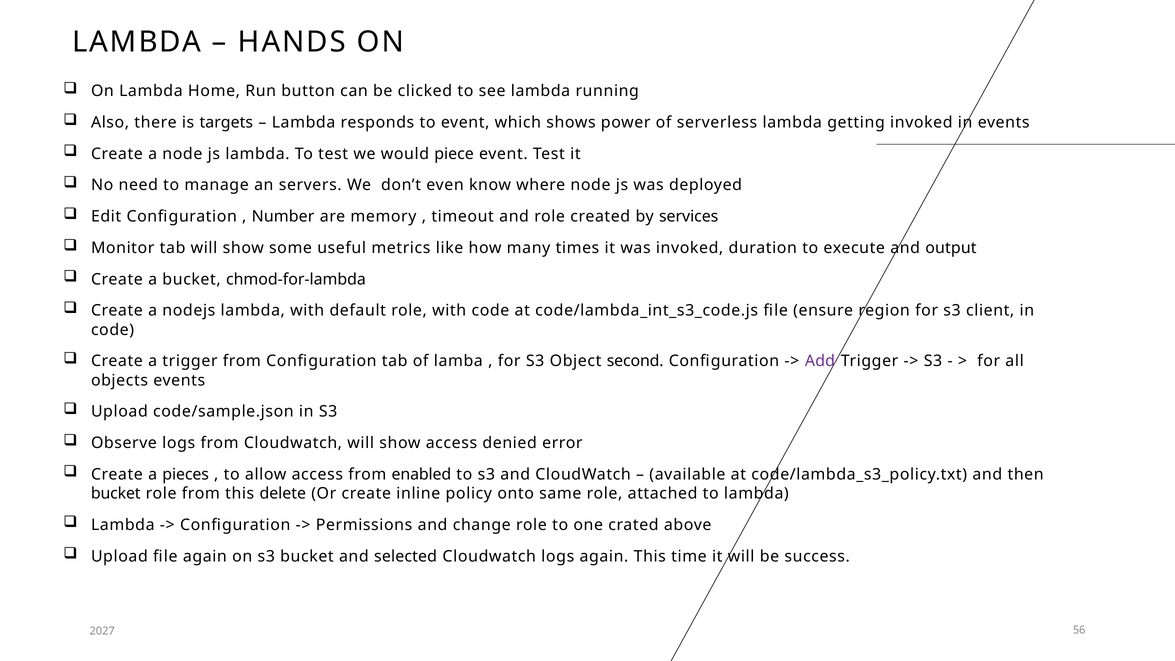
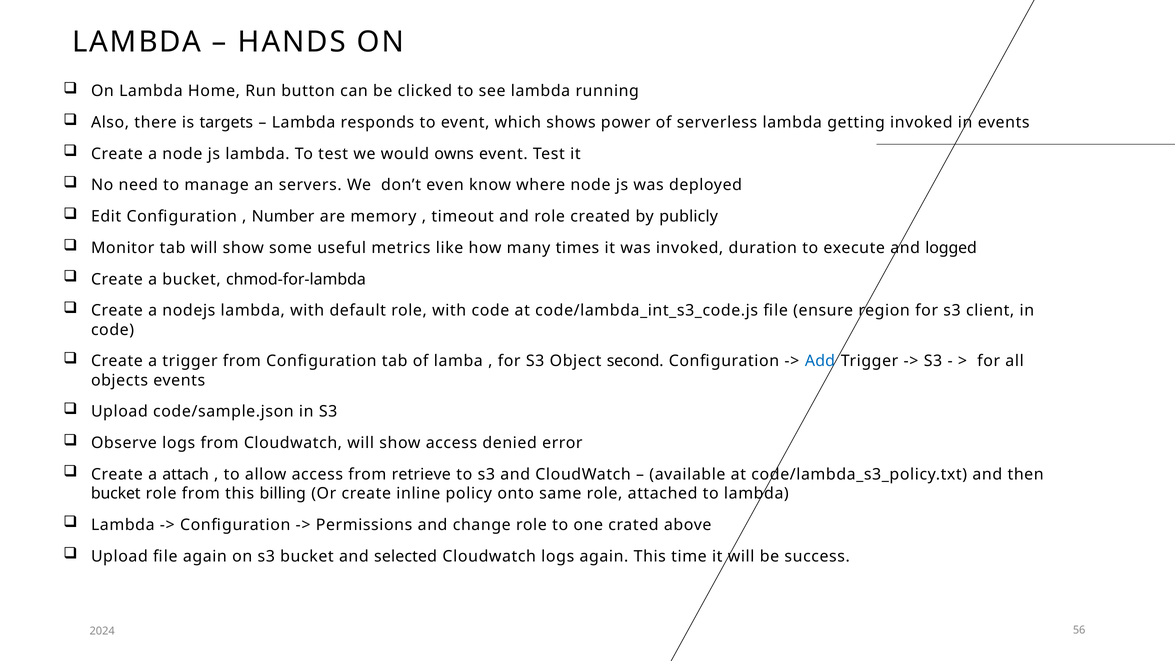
piece: piece -> owns
services: services -> publicly
output: output -> logged
Add colour: purple -> blue
pieces: pieces -> attach
enabled: enabled -> retrieve
delete: delete -> billing
2027: 2027 -> 2024
